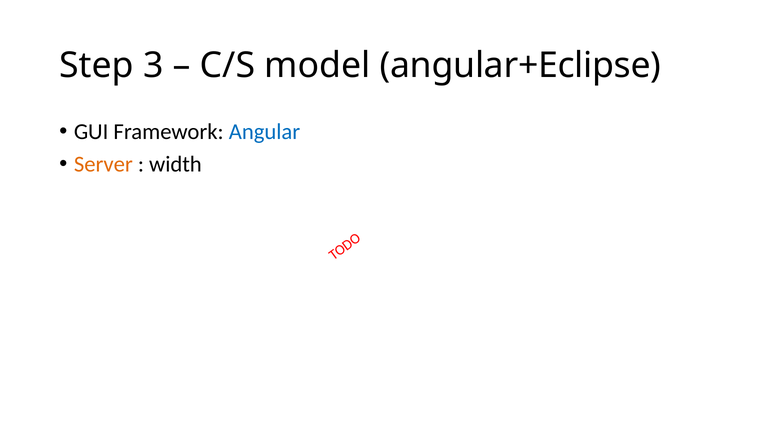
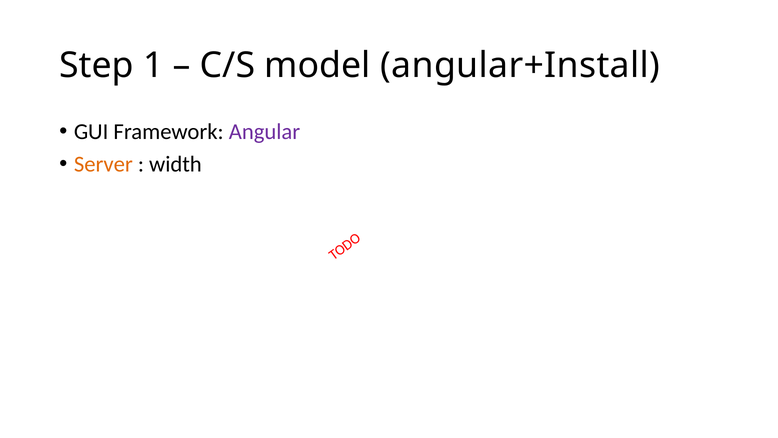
3: 3 -> 1
angular+Eclipse: angular+Eclipse -> angular+Install
Angular colour: blue -> purple
